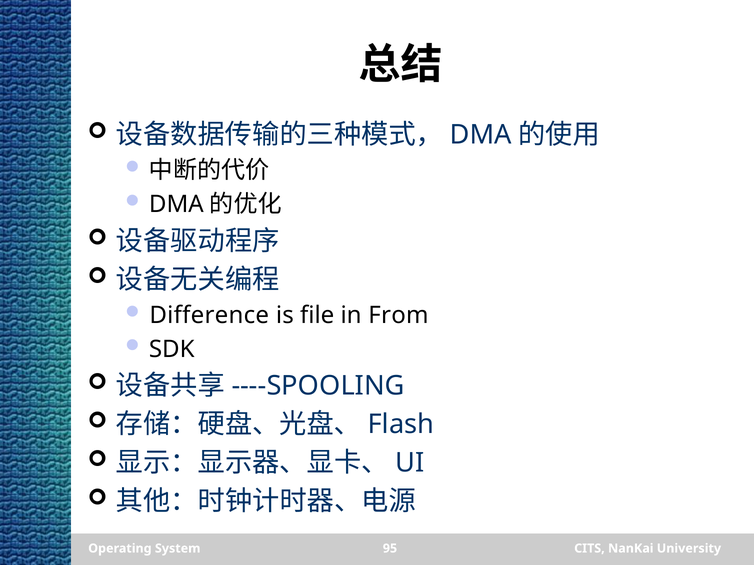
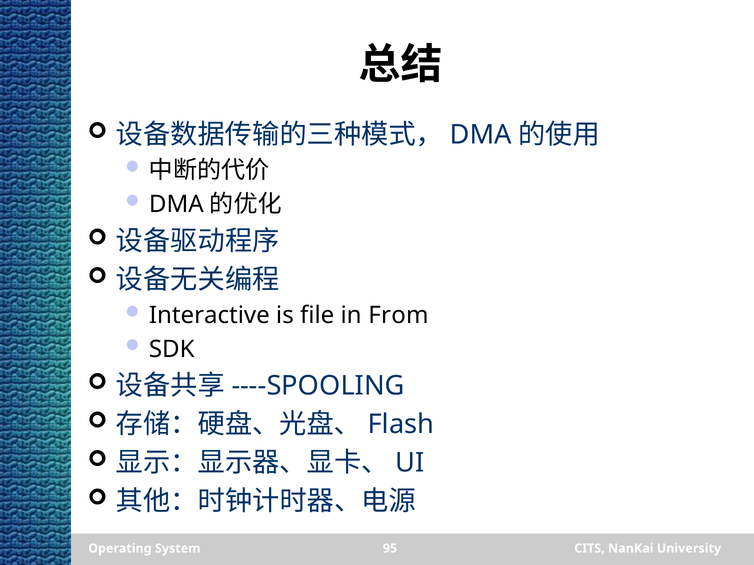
Difference: Difference -> Interactive
